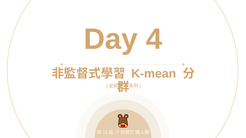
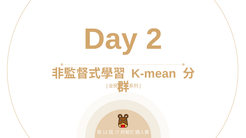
4: 4 -> 2
